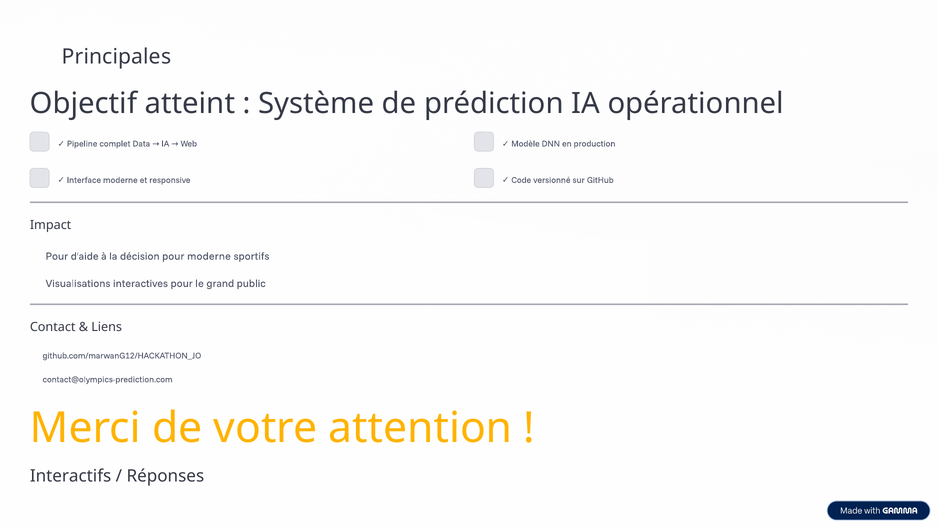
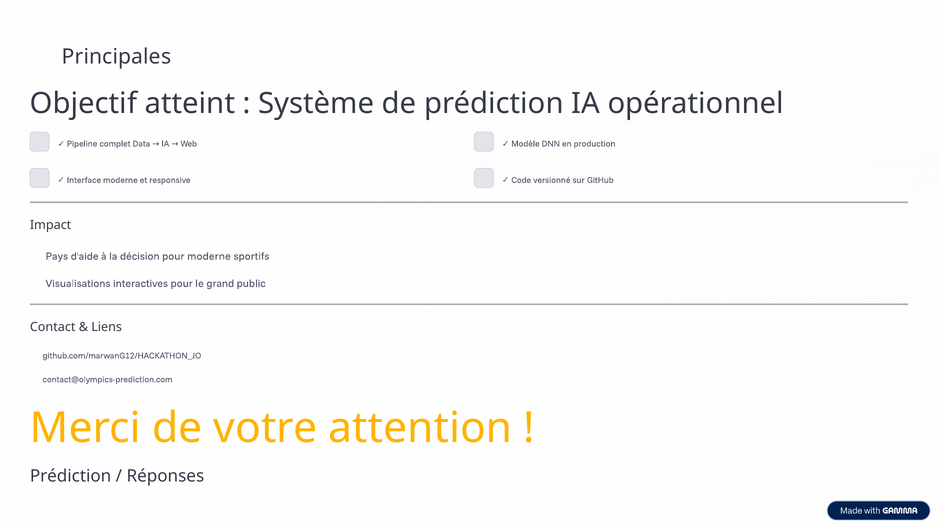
Pour at (57, 256): Pour -> Pays
Interactifs at (71, 476): Interactifs -> Prédiction
